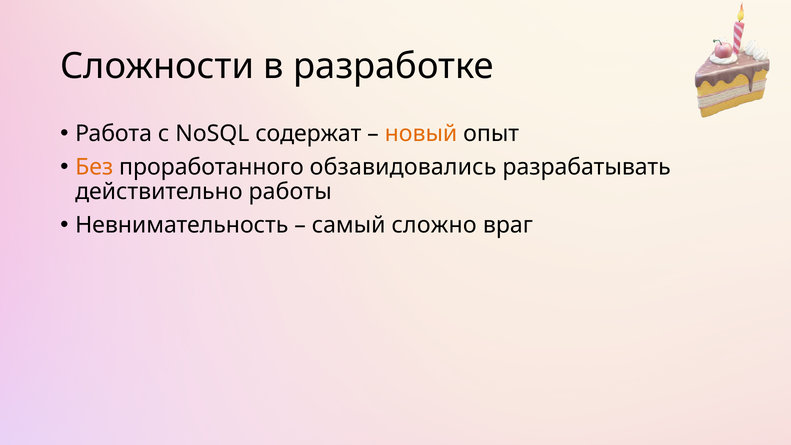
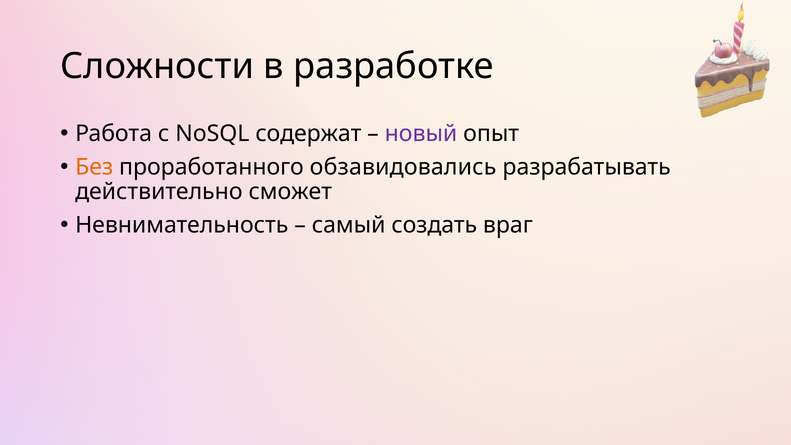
новый colour: orange -> purple
работы: работы -> сможет
сложно: сложно -> создать
